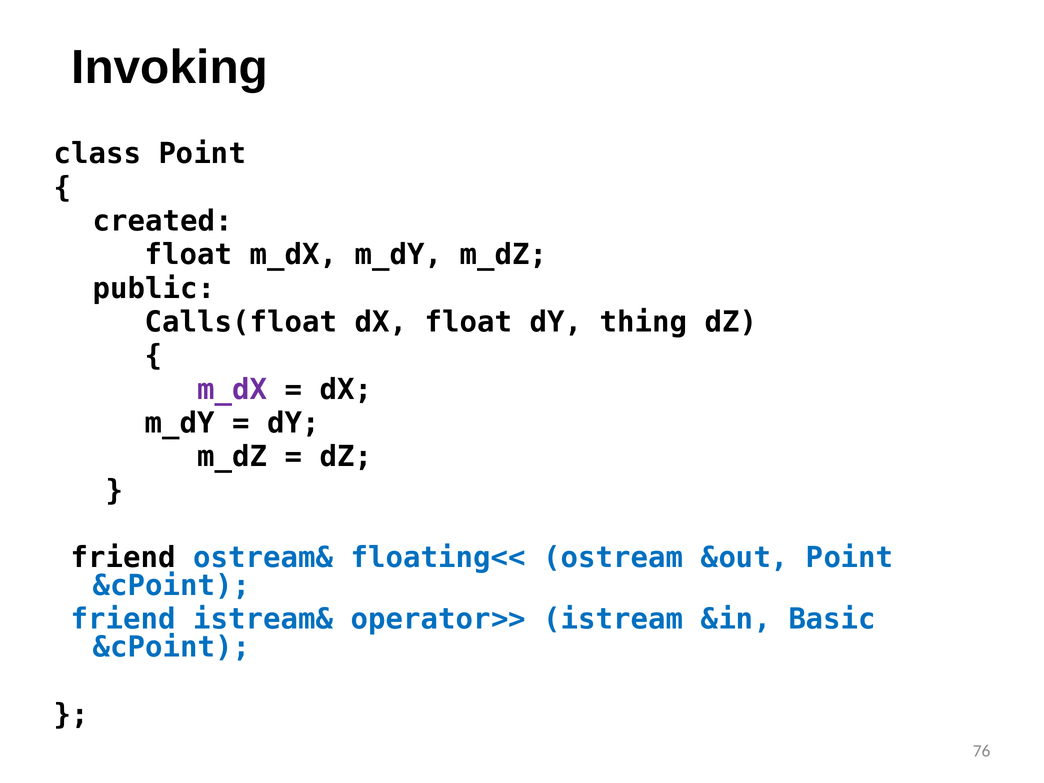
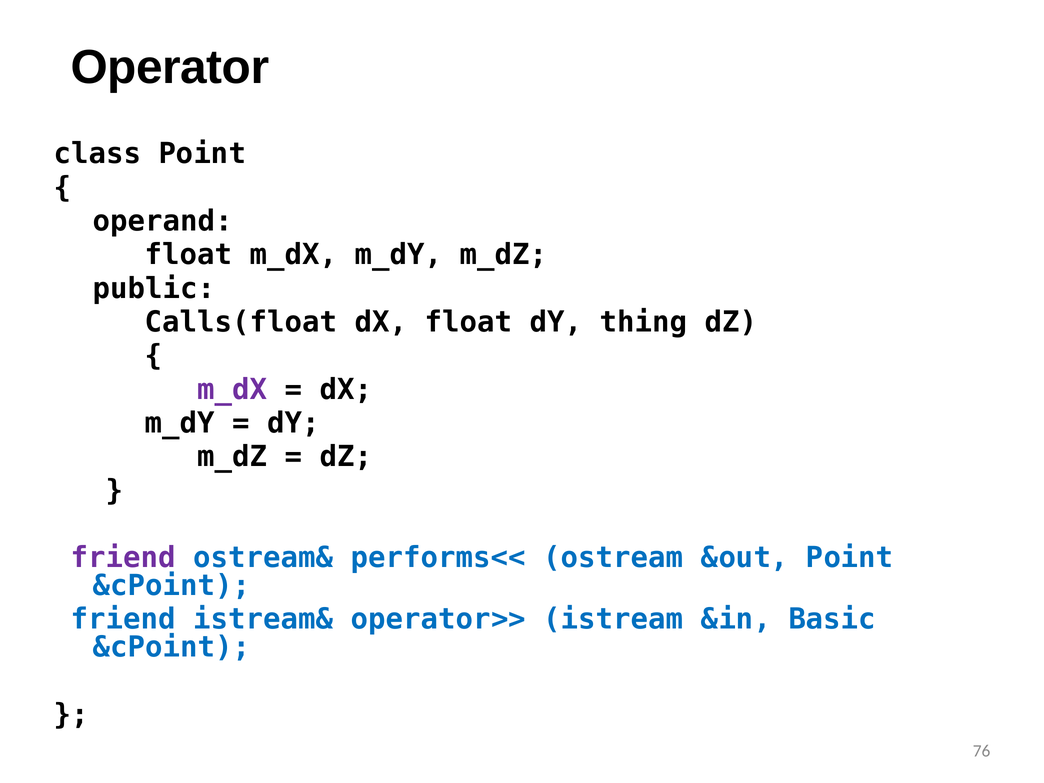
Invoking: Invoking -> Operator
created: created -> operand
friend at (123, 558) colour: black -> purple
floating<<: floating<< -> performs<<
